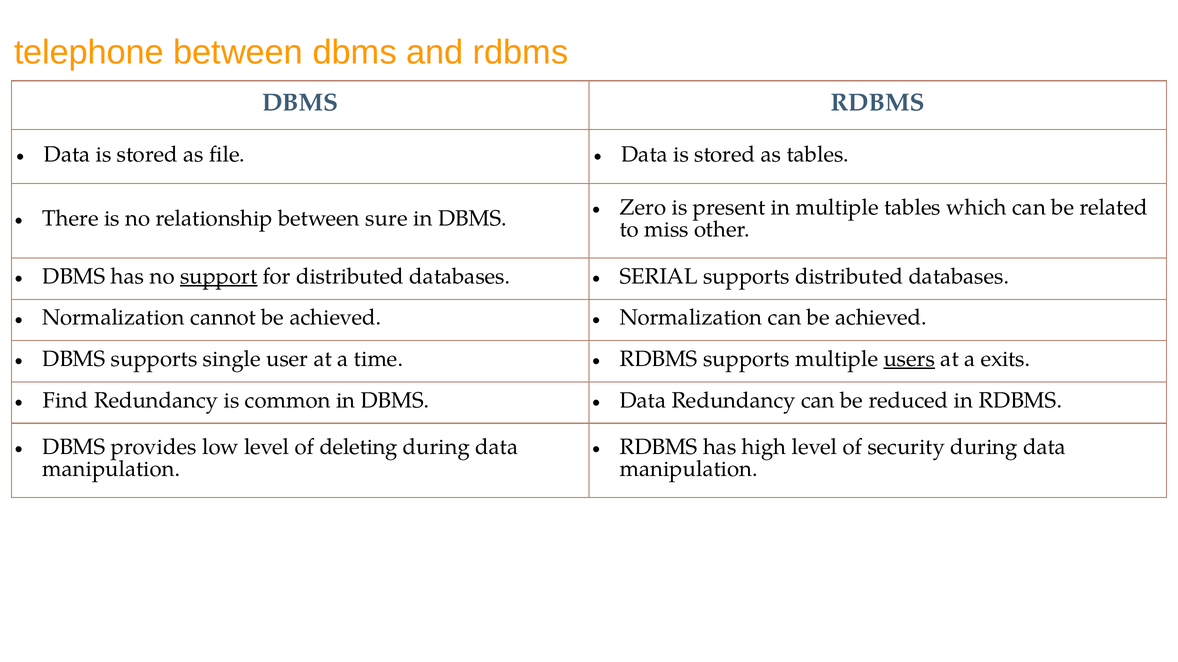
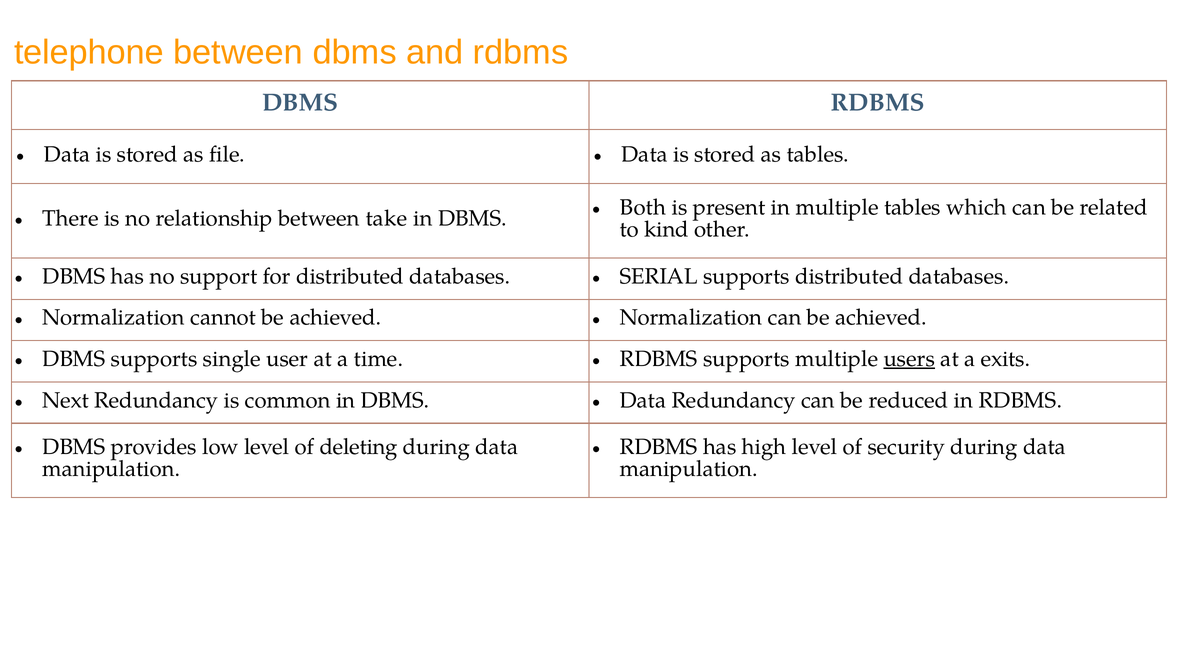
Zero: Zero -> Both
sure: sure -> take
miss: miss -> kind
support underline: present -> none
Find: Find -> Next
